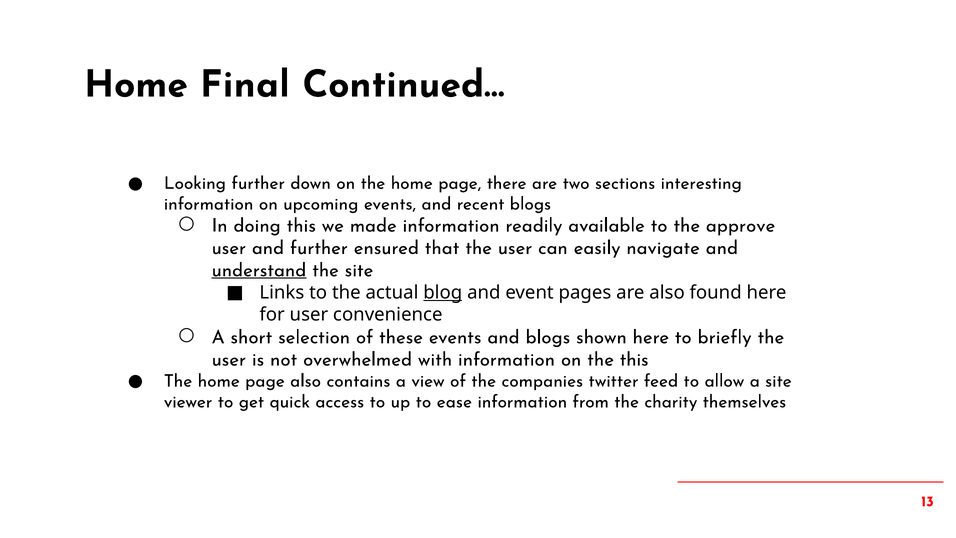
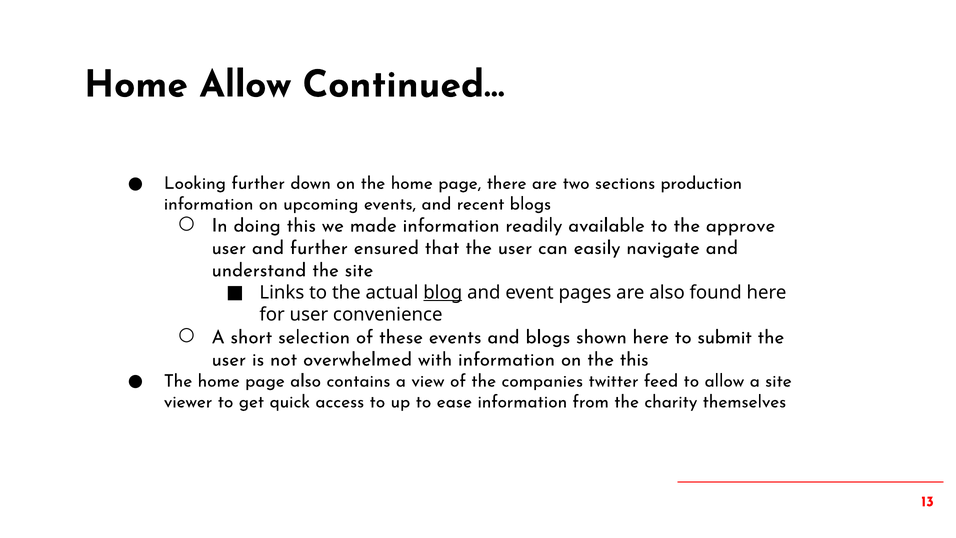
Home Final: Final -> Allow
interesting: interesting -> production
understand underline: present -> none
briefly: briefly -> submit
